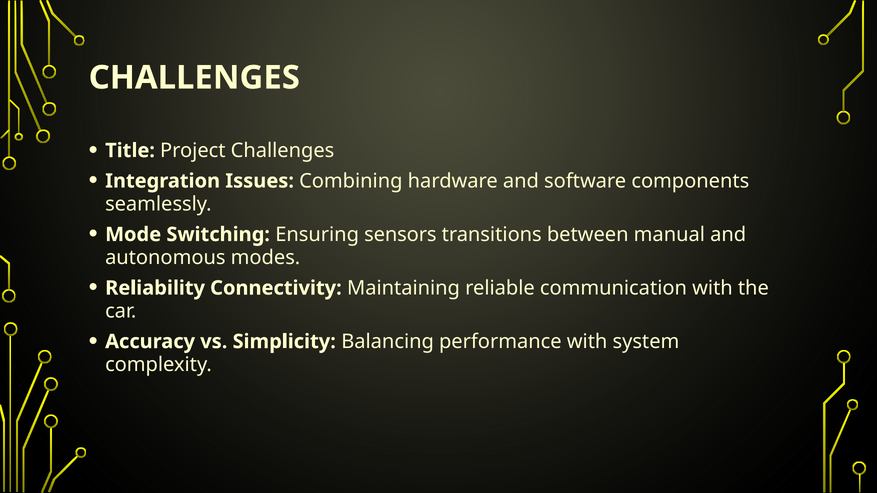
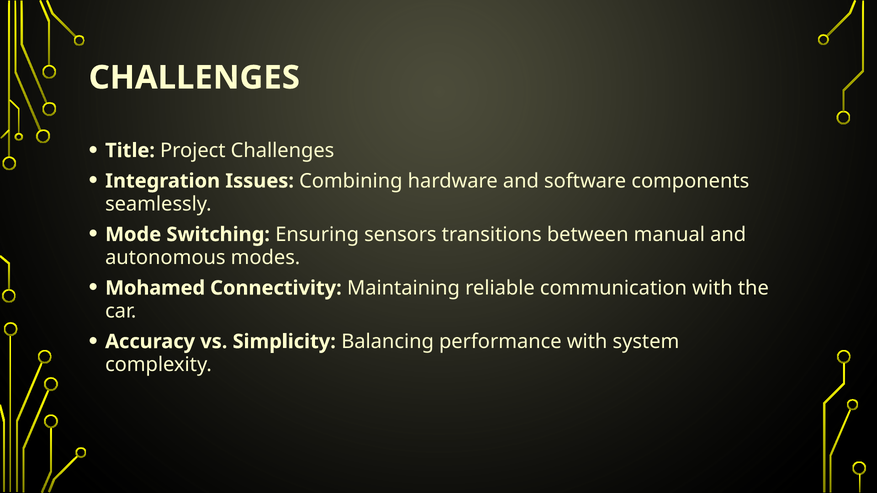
Reliability: Reliability -> Mohamed
